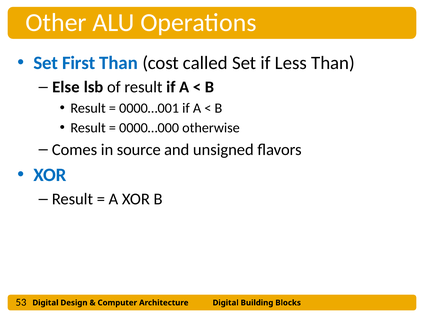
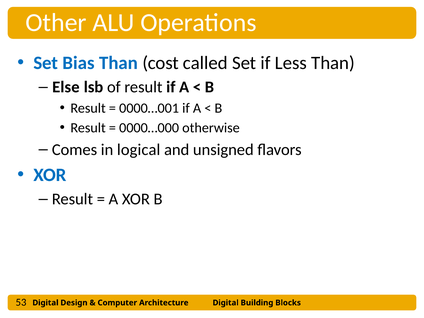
First: First -> Bias
source: source -> logical
